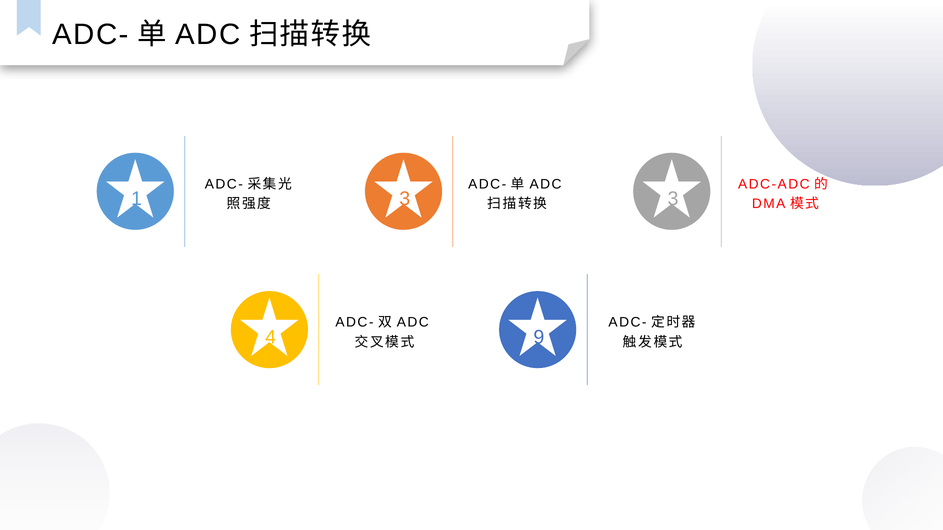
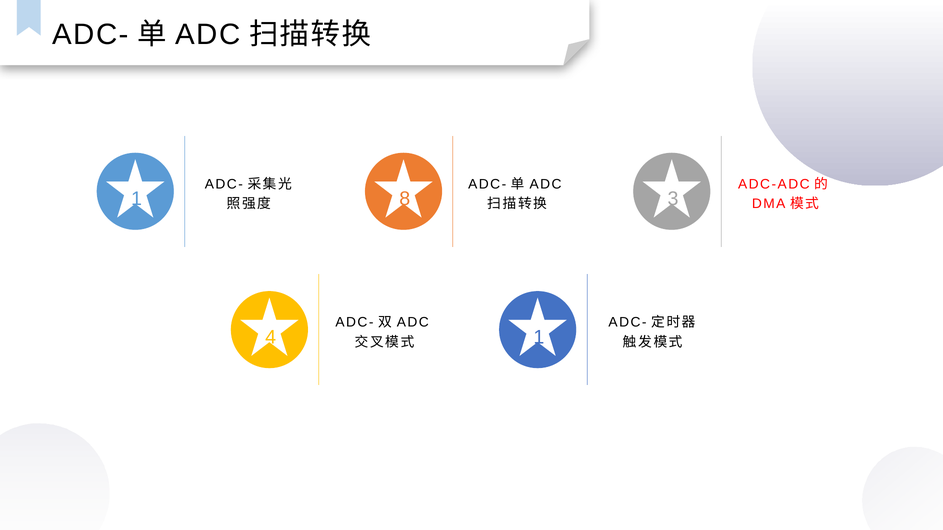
1 3: 3 -> 8
9 at (539, 337): 9 -> 1
